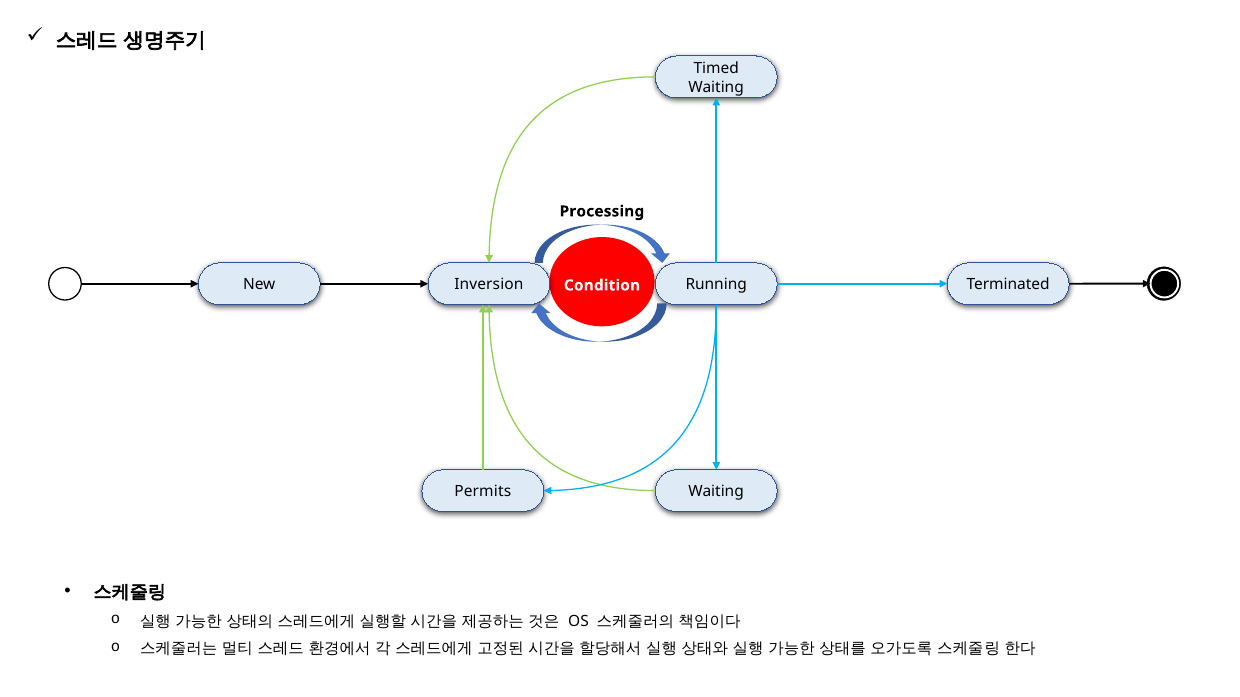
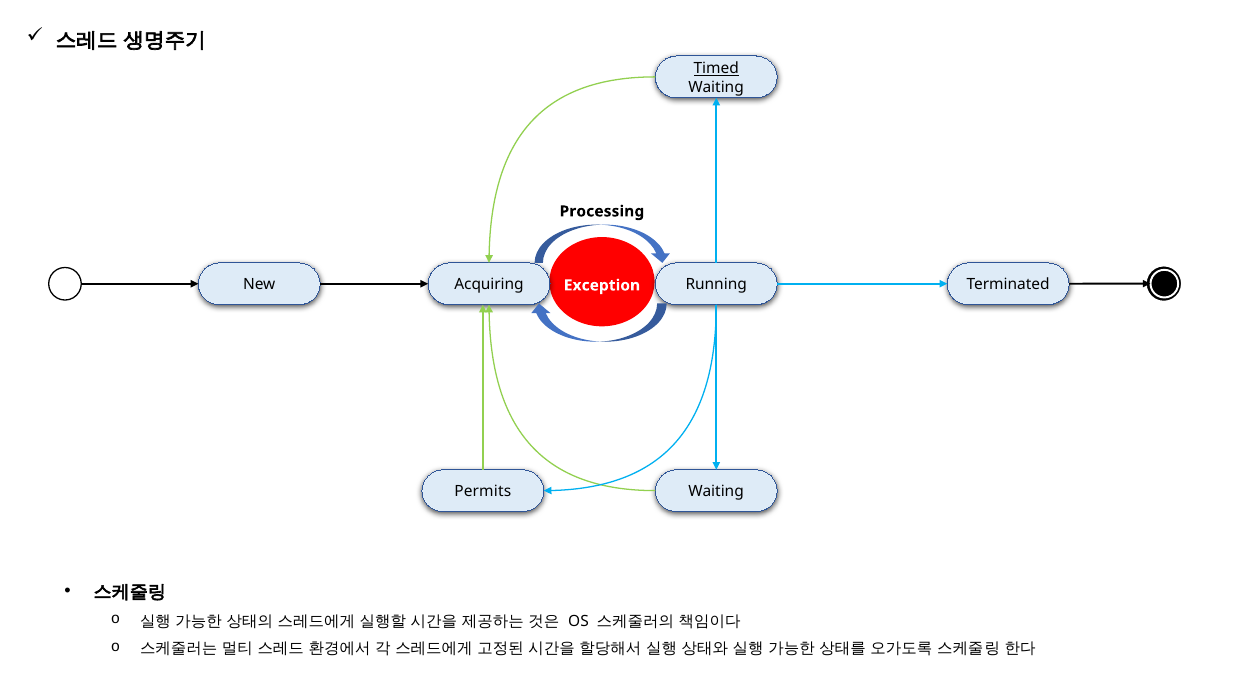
Timed underline: none -> present
Inversion: Inversion -> Acquiring
Condition: Condition -> Exception
